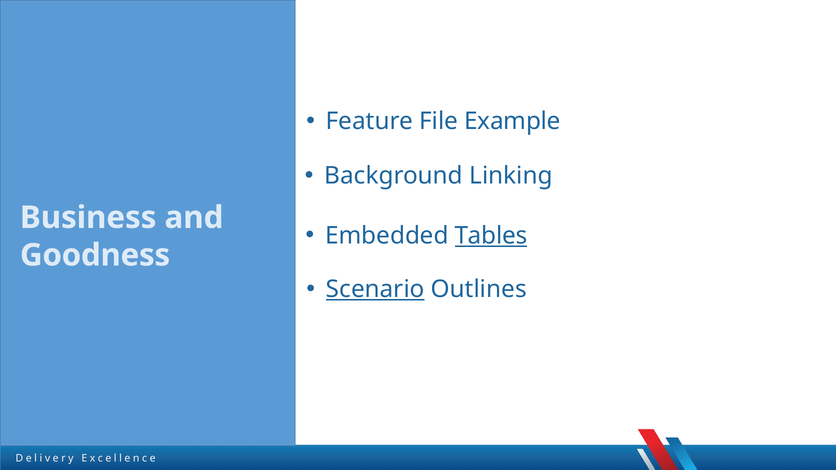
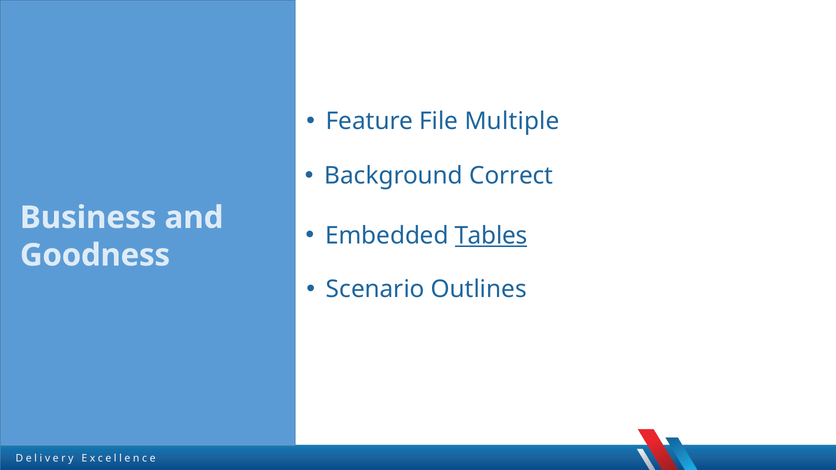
Example: Example -> Multiple
Linking: Linking -> Correct
Scenario underline: present -> none
